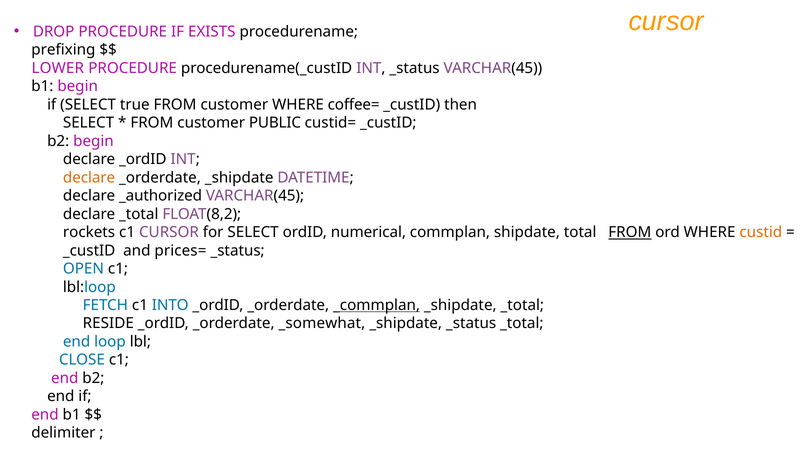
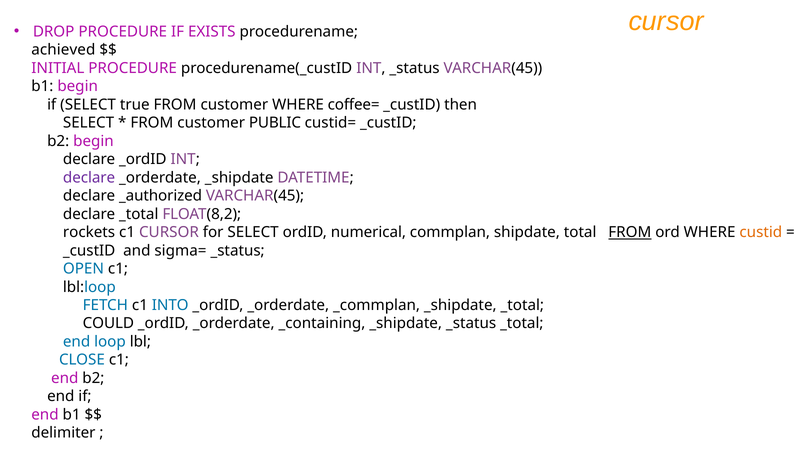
prefixing: prefixing -> achieved
LOWER: LOWER -> INITIAL
declare at (89, 178) colour: orange -> purple
prices=: prices= -> sigma=
_commplan underline: present -> none
RESIDE: RESIDE -> COULD
_somewhat: _somewhat -> _containing
